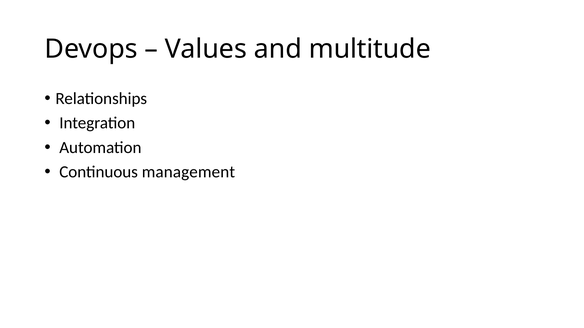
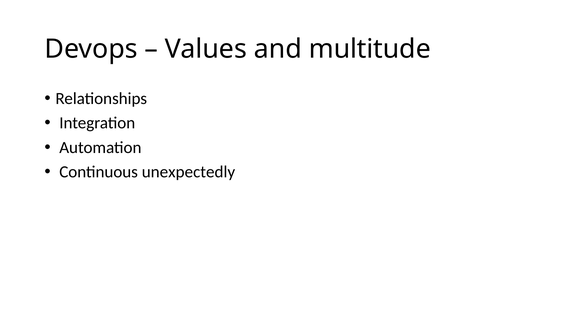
management: management -> unexpectedly
